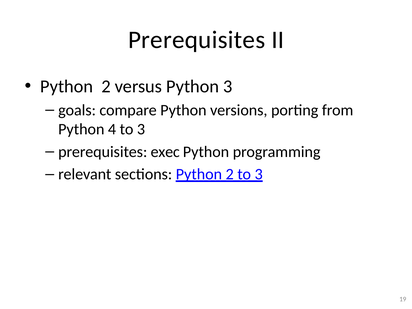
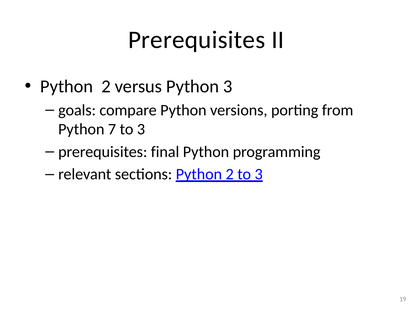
4: 4 -> 7
exec: exec -> final
